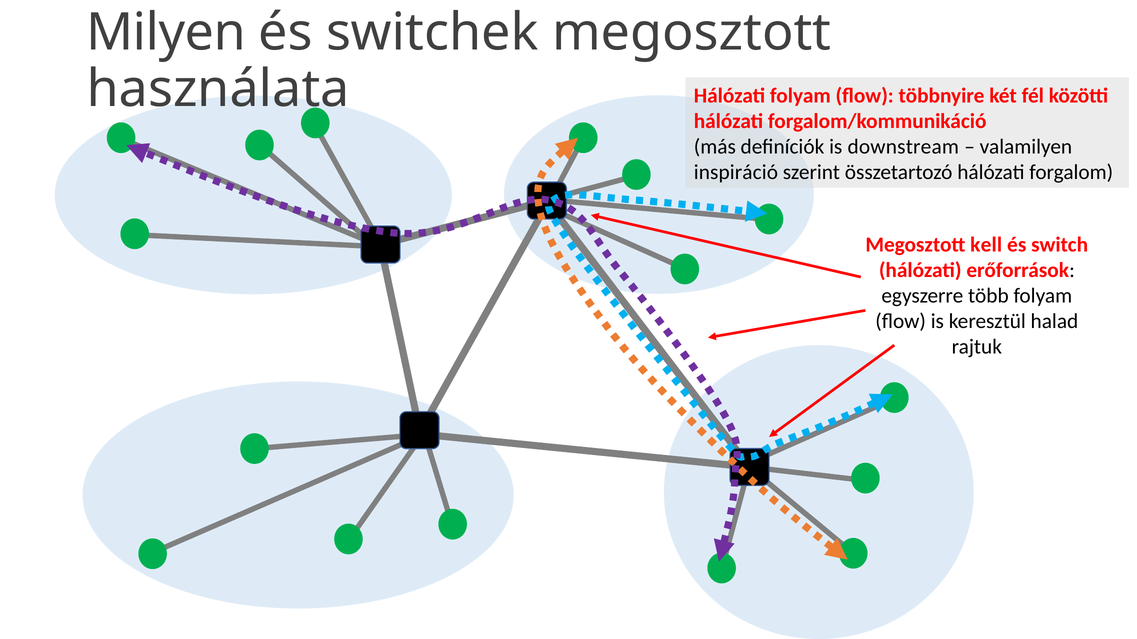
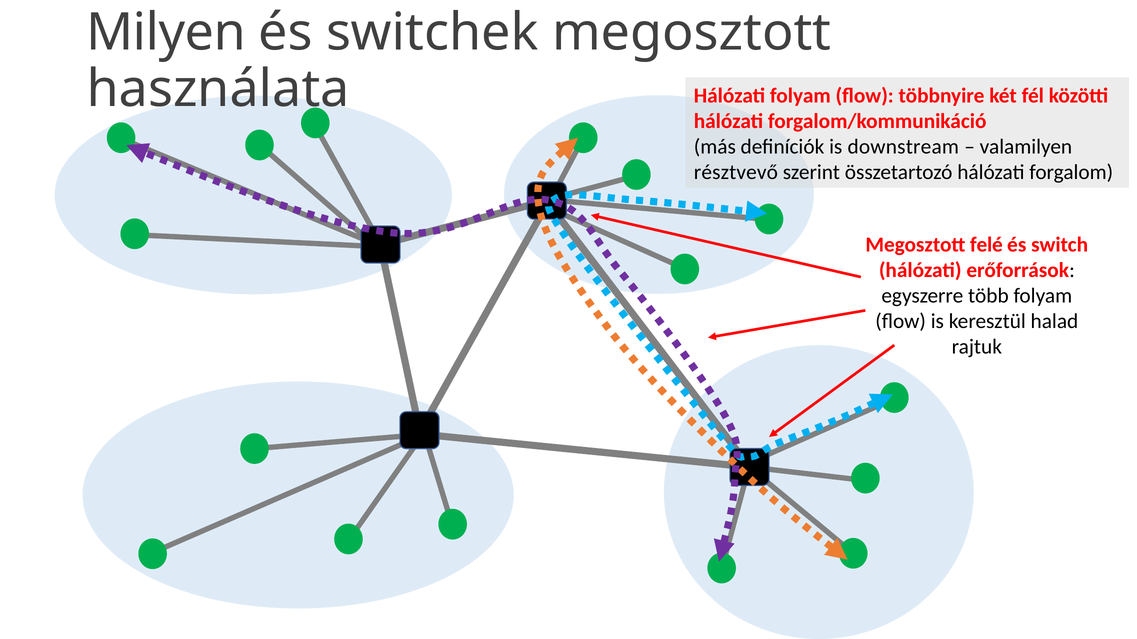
inspiráció: inspiráció -> résztvevő
kell: kell -> felé
